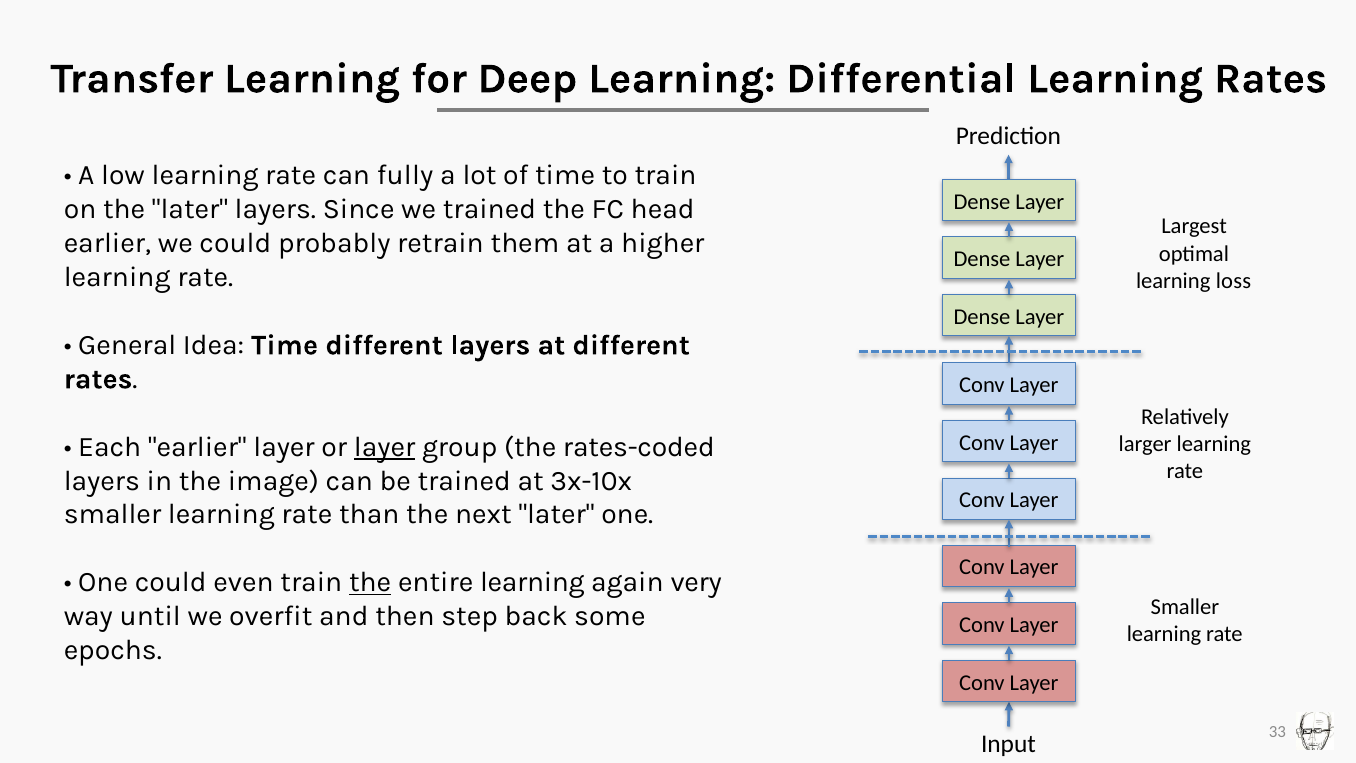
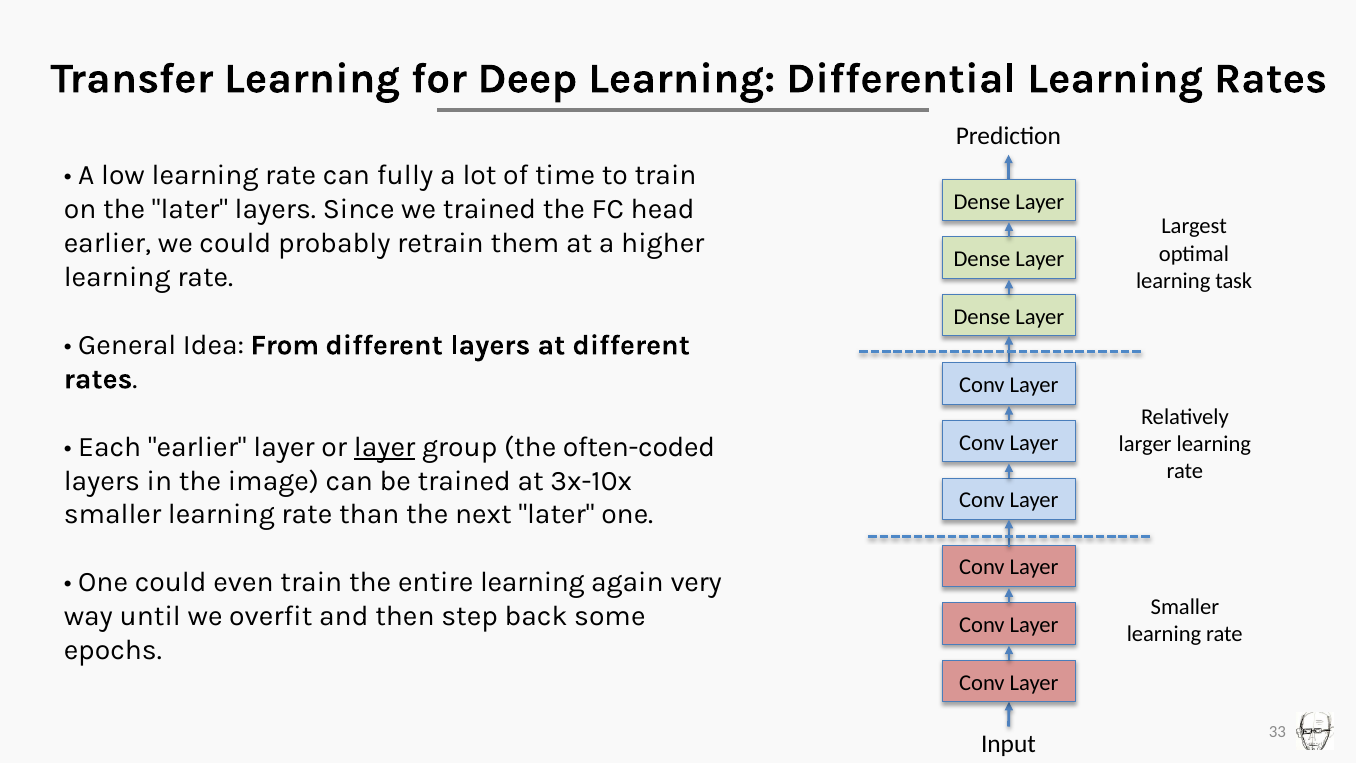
loss: loss -> task
Idea Time: Time -> From
rates-coded: rates-coded -> often-coded
the at (370, 582) underline: present -> none
